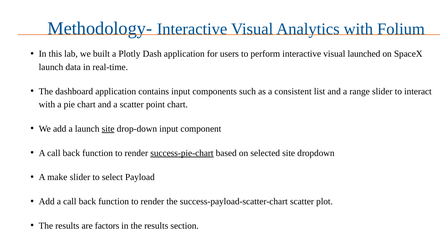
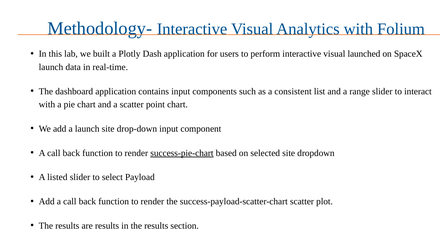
site at (108, 129) underline: present -> none
make: make -> listed
are factors: factors -> results
